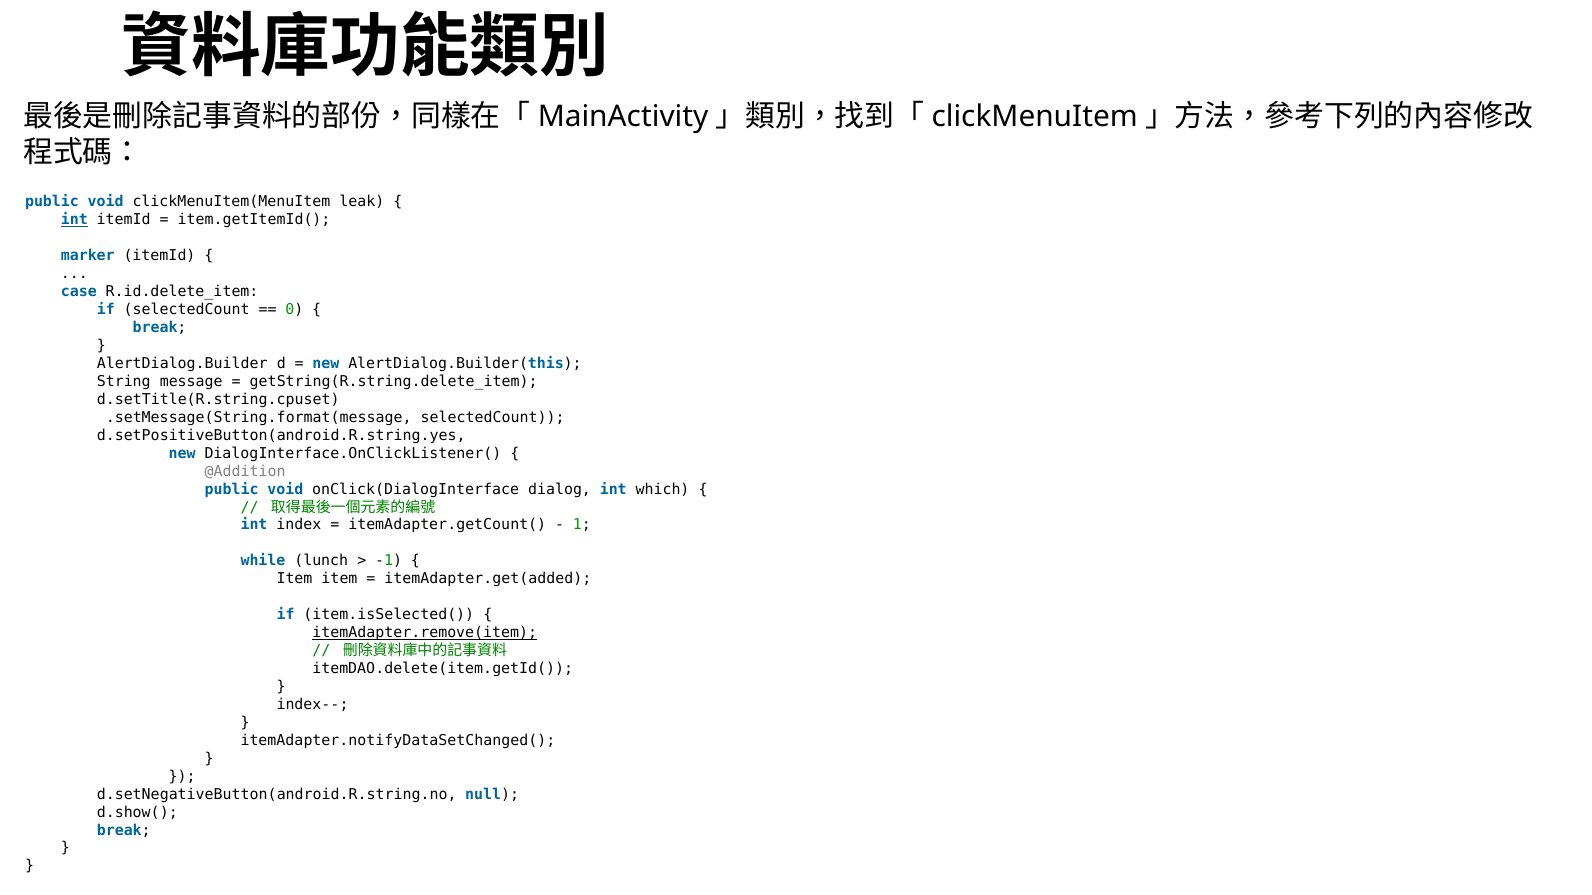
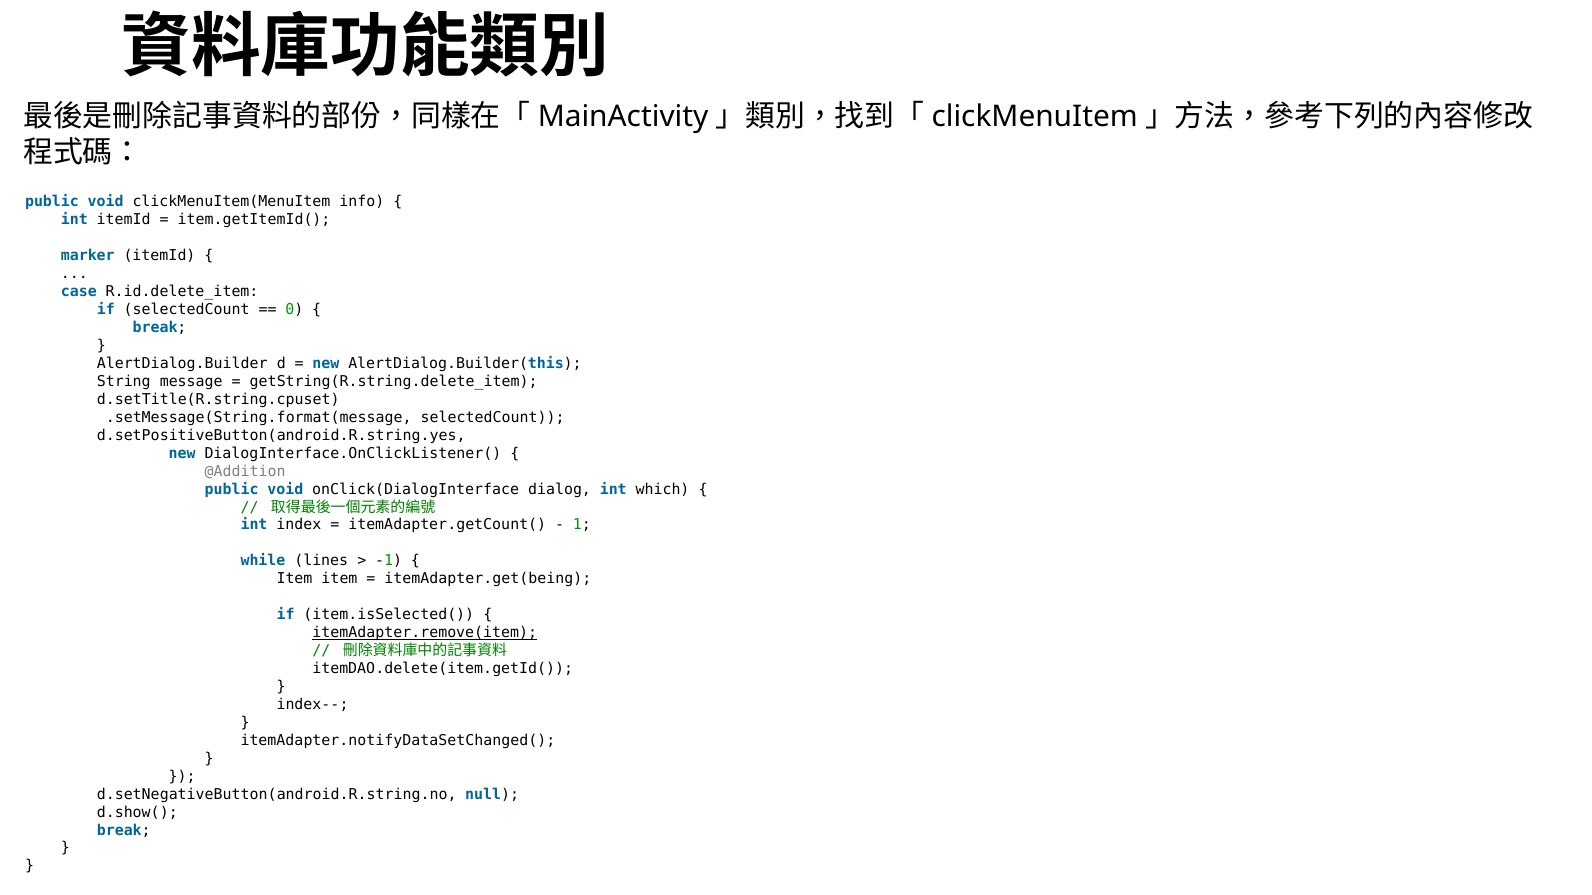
leak: leak -> info
int at (74, 220) underline: present -> none
lunch: lunch -> lines
itemAdapter.get(added: itemAdapter.get(added -> itemAdapter.get(being
